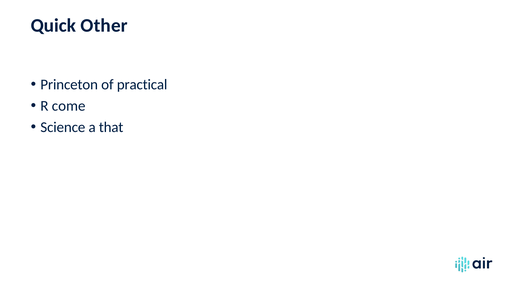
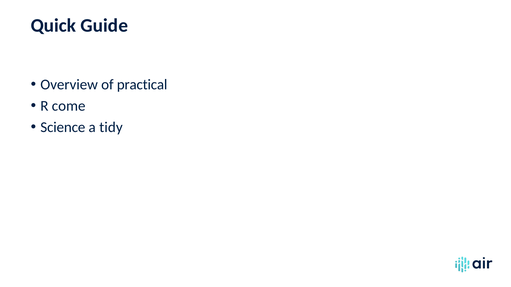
Other: Other -> Guide
Princeton: Princeton -> Overview
that: that -> tidy
